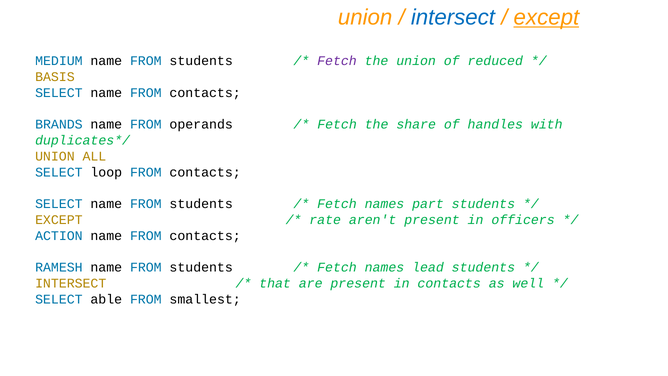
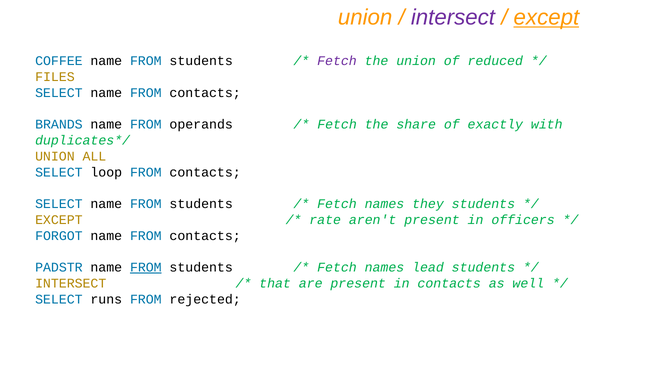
intersect at (453, 17) colour: blue -> purple
MEDIUM: MEDIUM -> COFFEE
BASIS: BASIS -> FILES
handles: handles -> exactly
part: part -> they
ACTION: ACTION -> FORGOT
RAMESH: RAMESH -> PADSTR
FROM at (146, 267) underline: none -> present
able: able -> runs
smallest: smallest -> rejected
